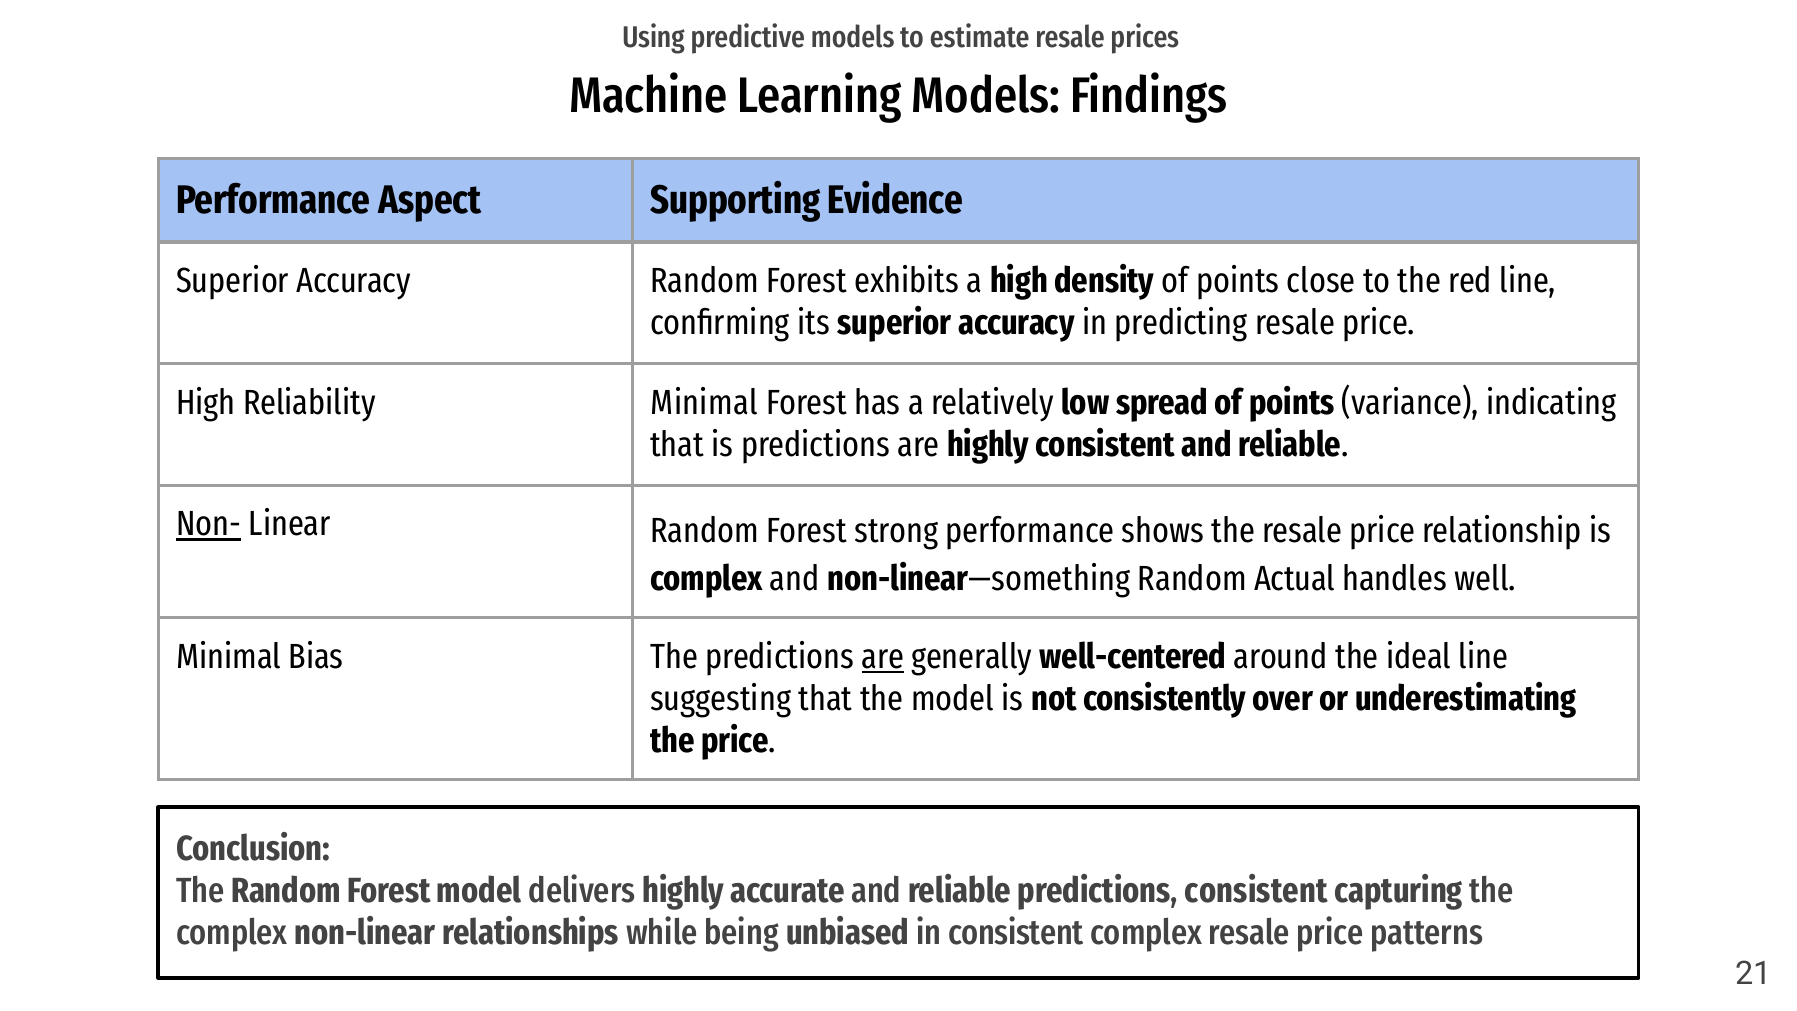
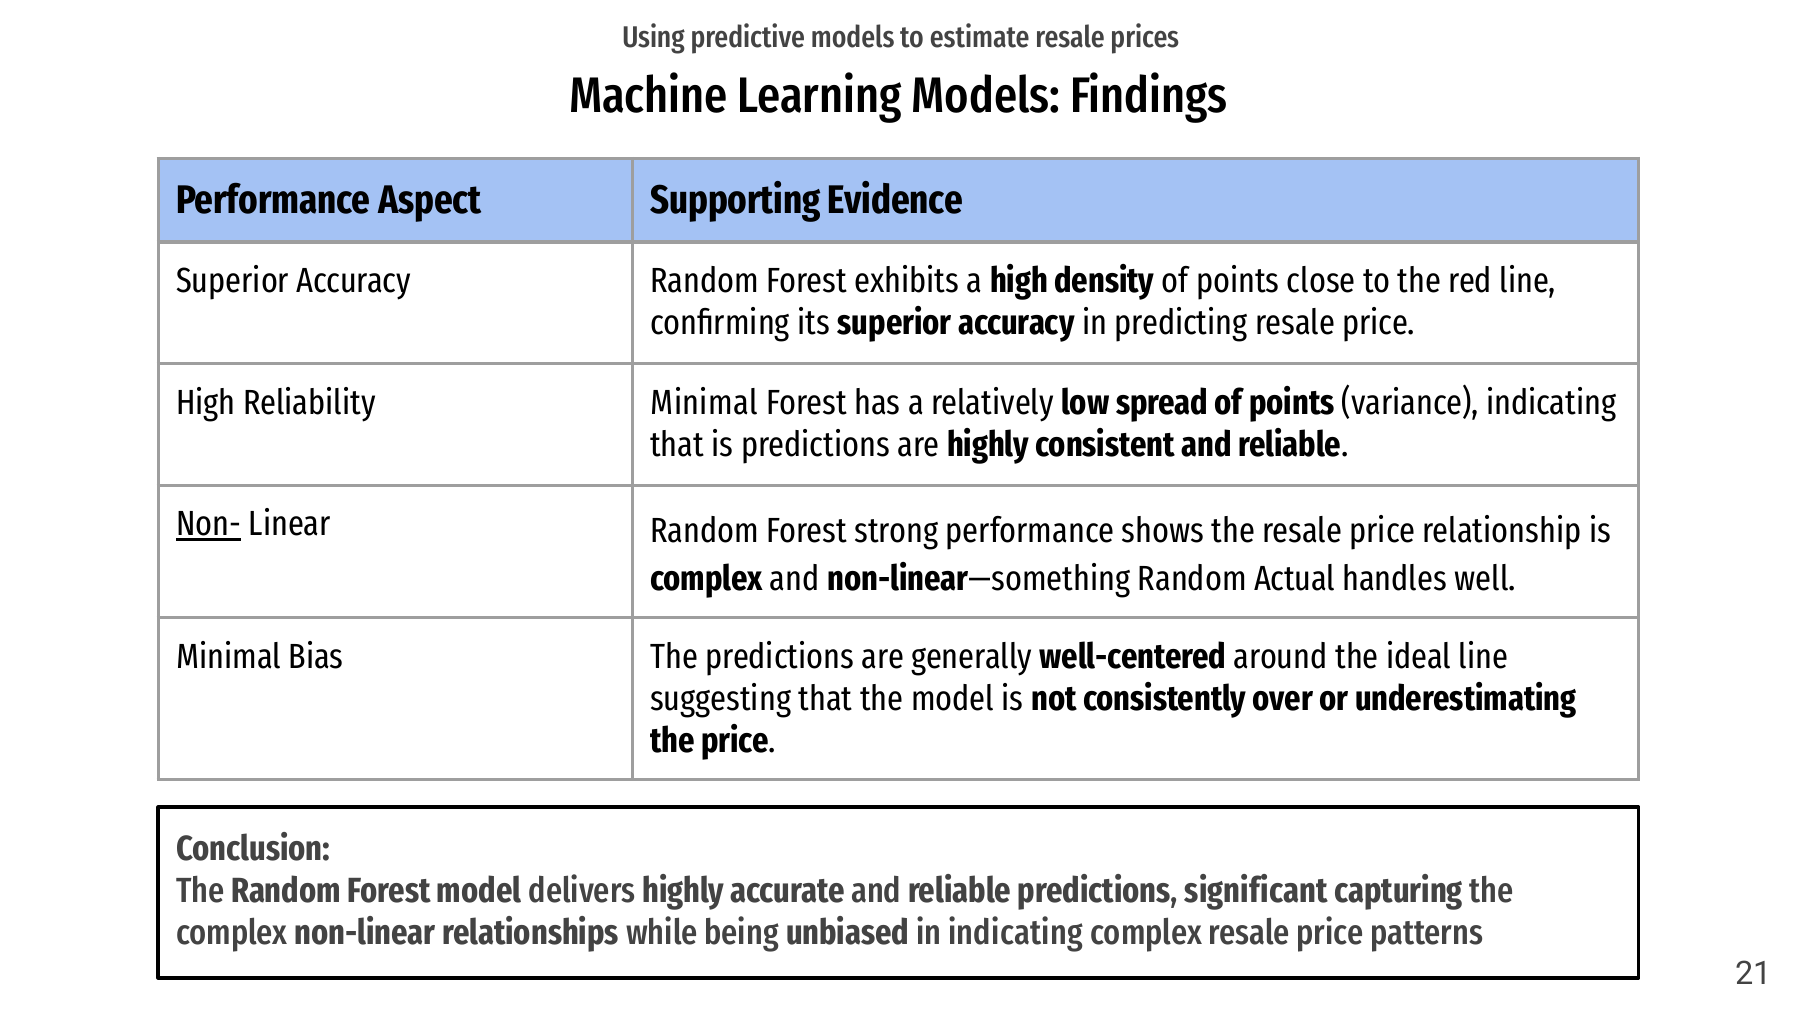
are at (883, 657) underline: present -> none
predictions consistent: consistent -> significant
in consistent: consistent -> indicating
